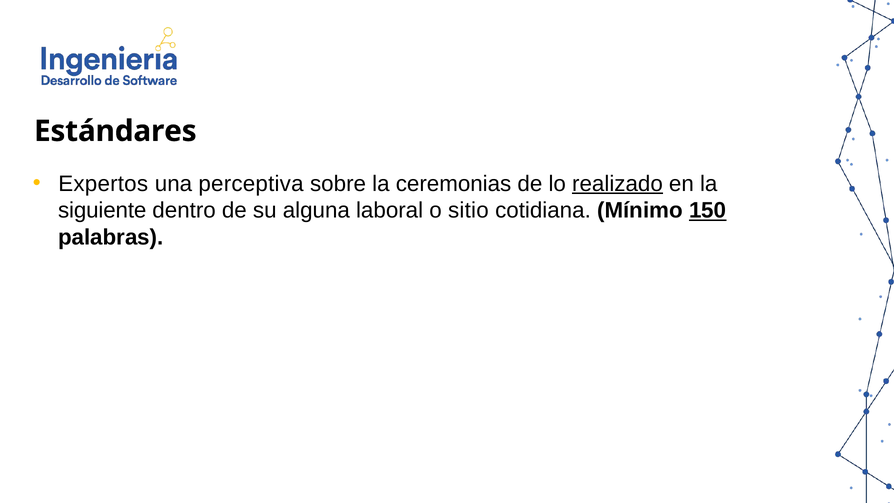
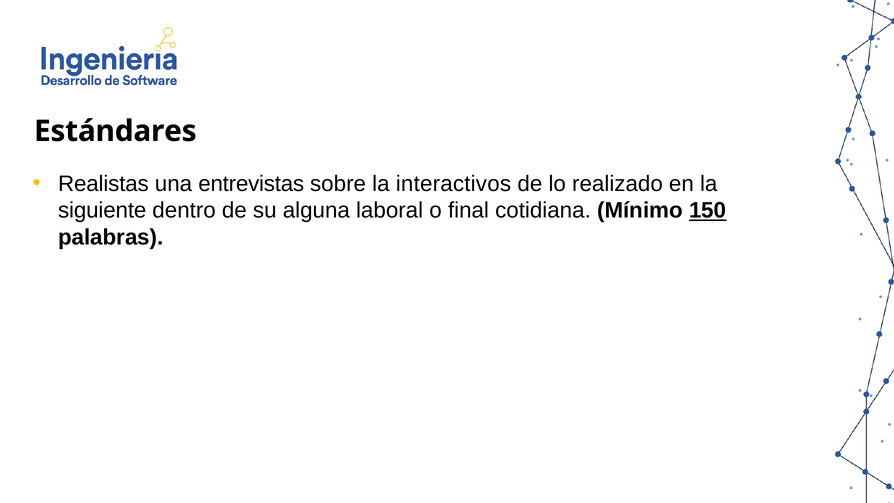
Expertos: Expertos -> Realistas
perceptiva: perceptiva -> entrevistas
ceremonias: ceremonias -> interactivos
realizado underline: present -> none
sitio: sitio -> final
